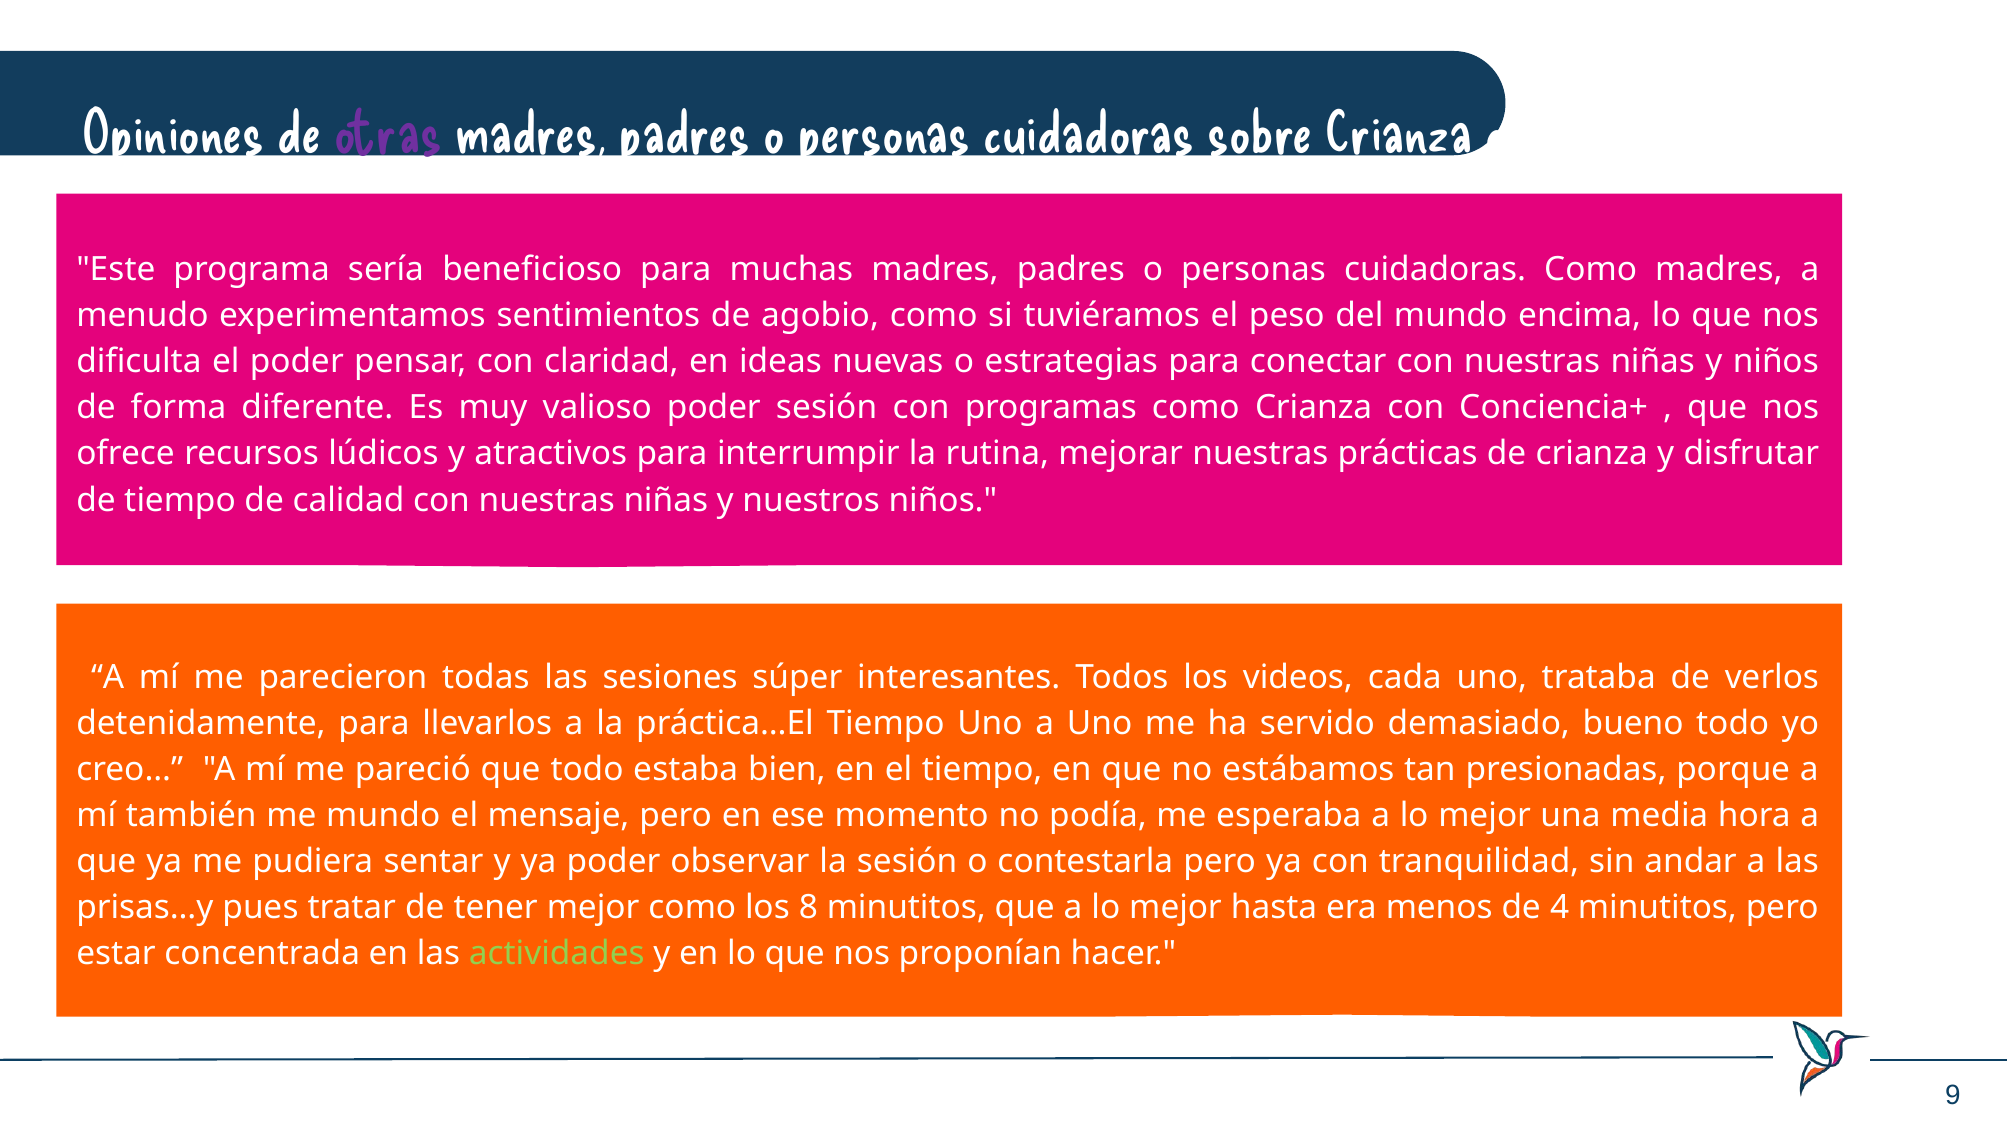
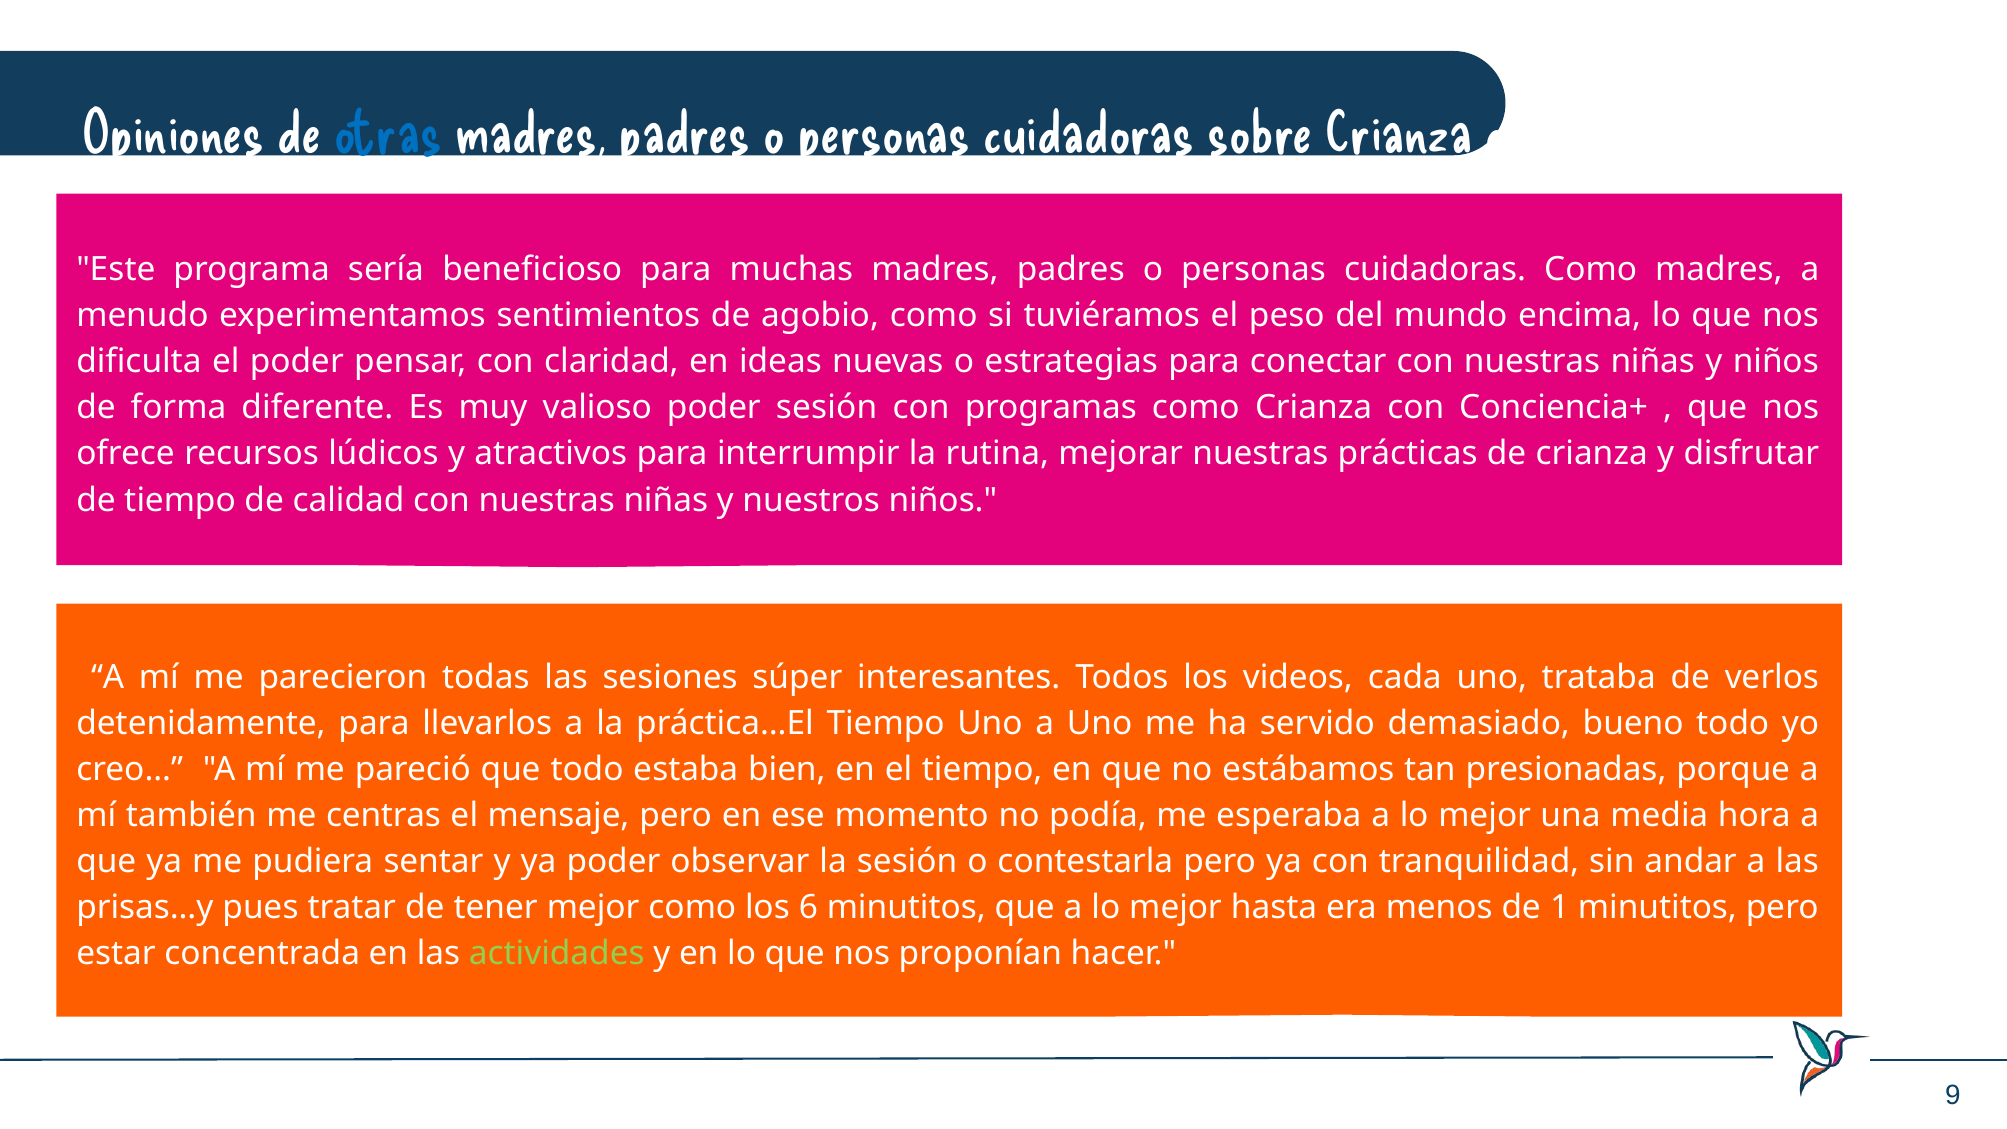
otras colour: purple -> blue
me mundo: mundo -> centras
8: 8 -> 6
4: 4 -> 1
